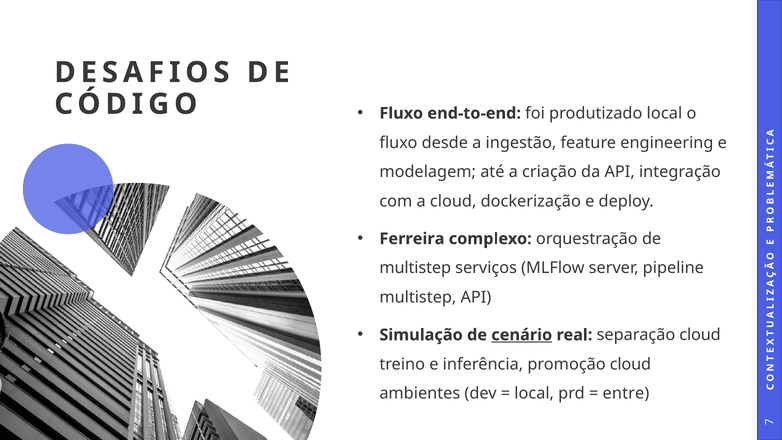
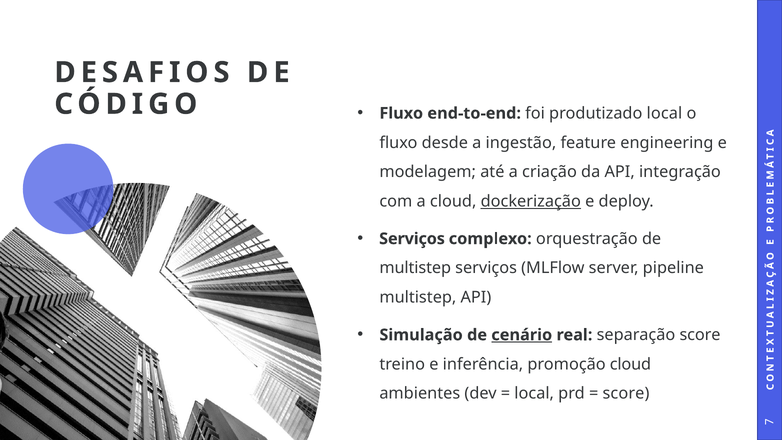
dockerização underline: none -> present
Ferreira at (412, 239): Ferreira -> Serviços
separação cloud: cloud -> score
entre at (626, 393): entre -> score
